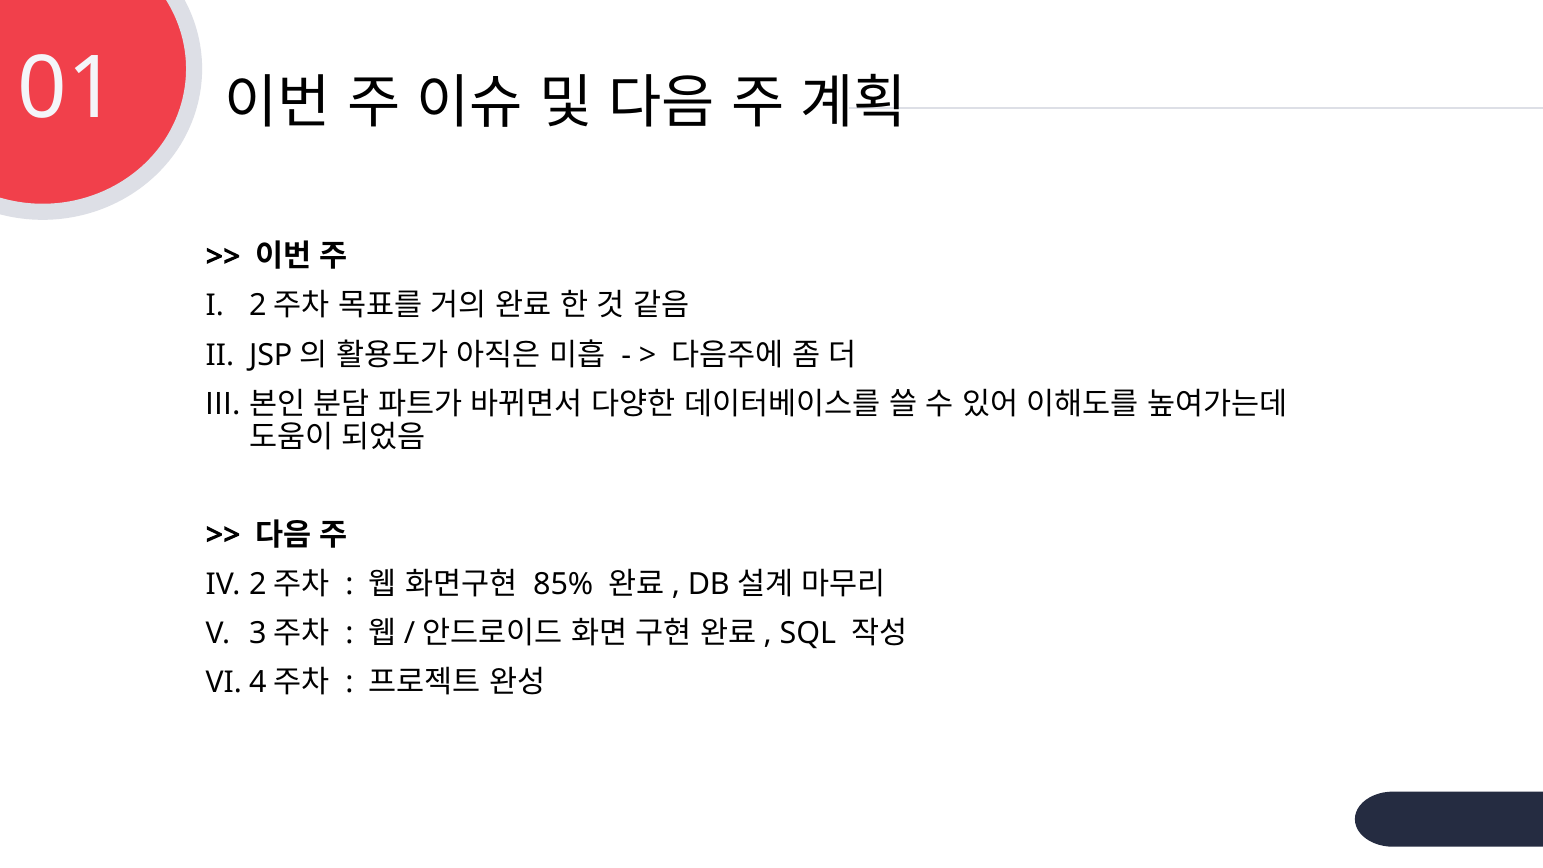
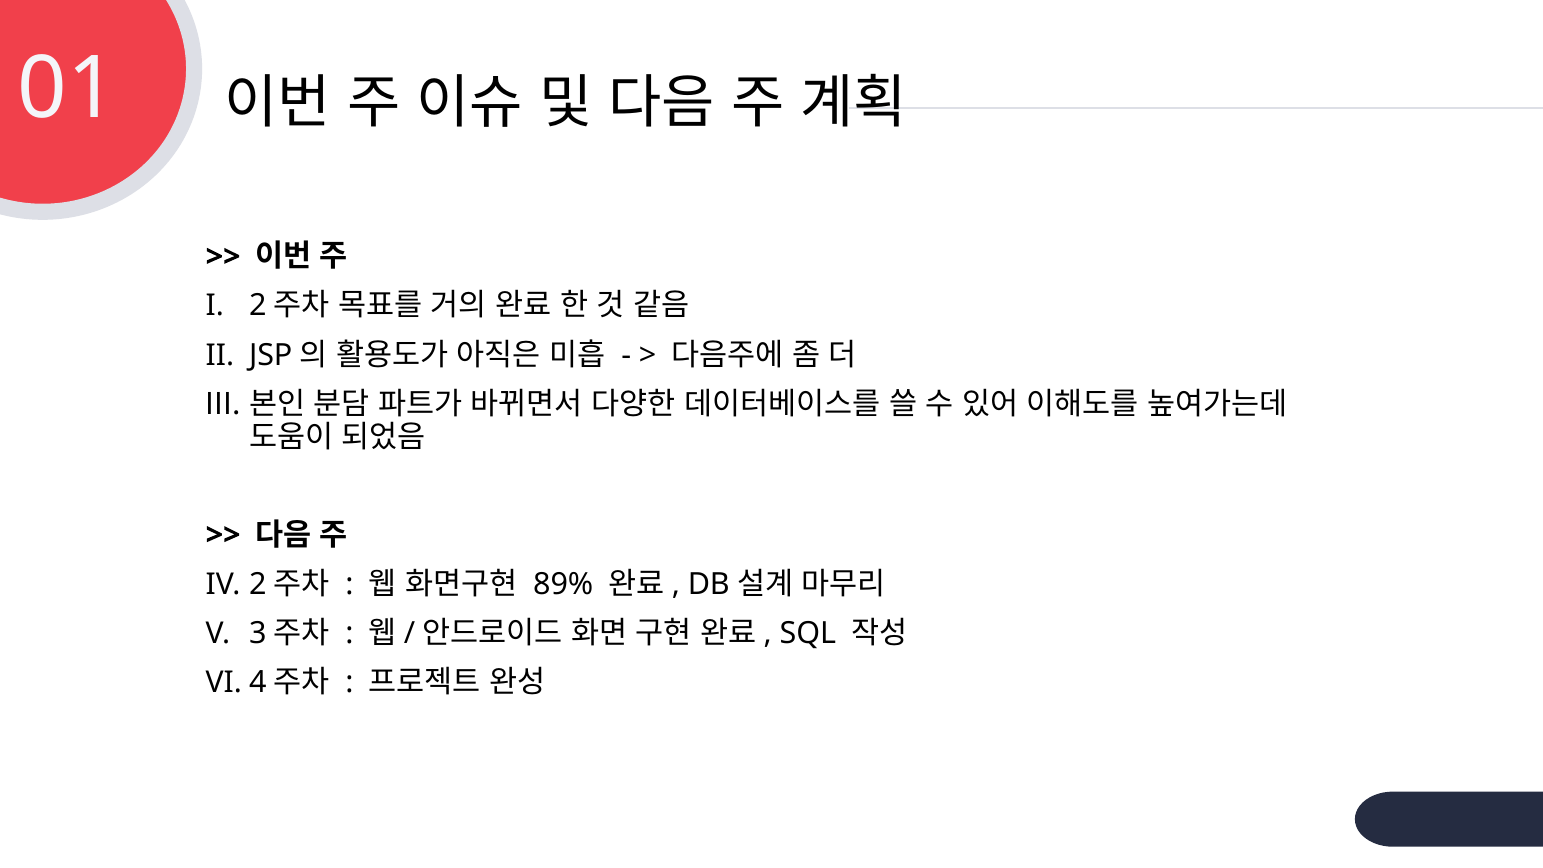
85%: 85% -> 89%
